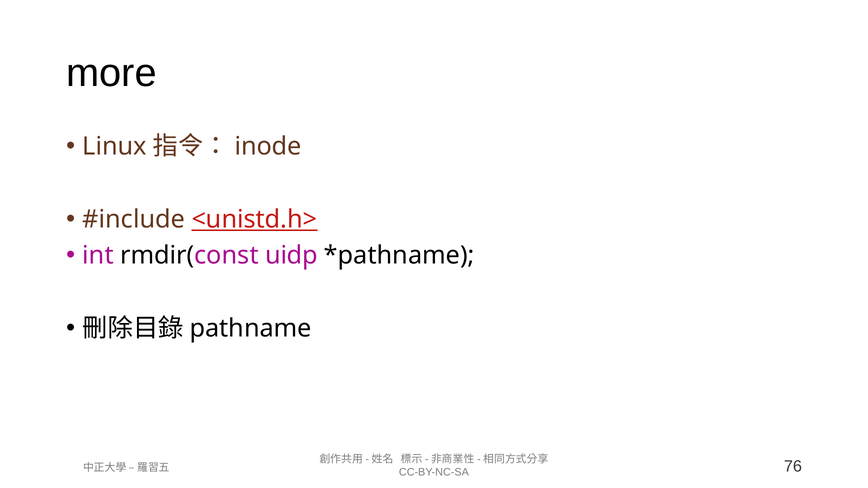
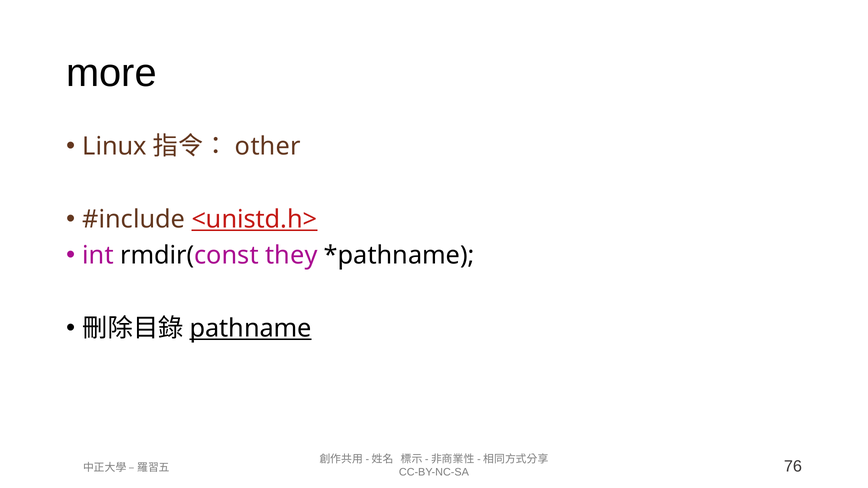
inode: inode -> other
uidp: uidp -> they
pathname underline: none -> present
